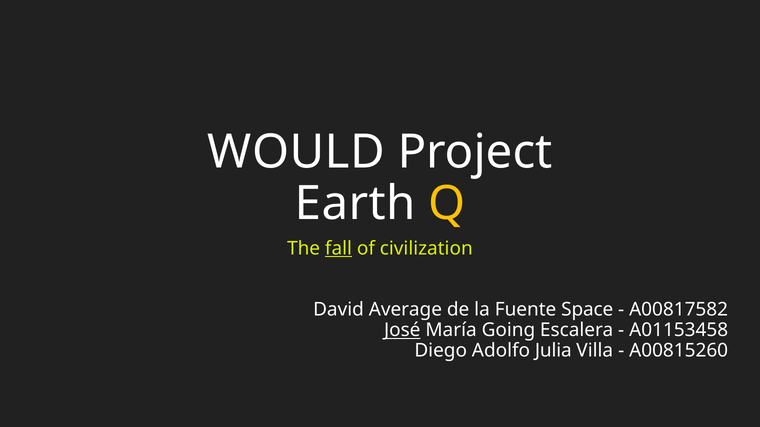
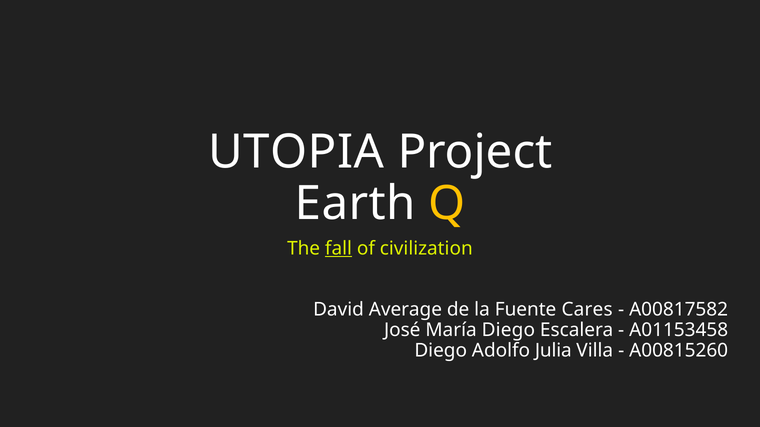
WOULD: WOULD -> UTOPIA
Space: Space -> Cares
José underline: present -> none
María Going: Going -> Diego
